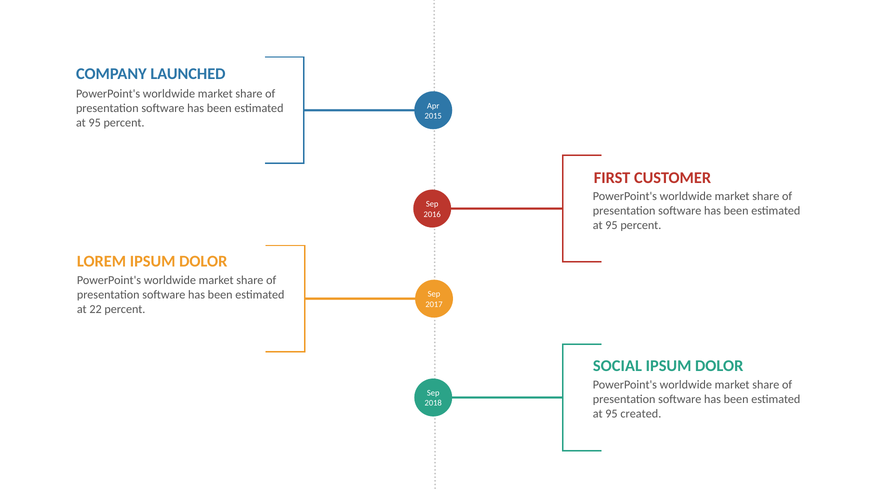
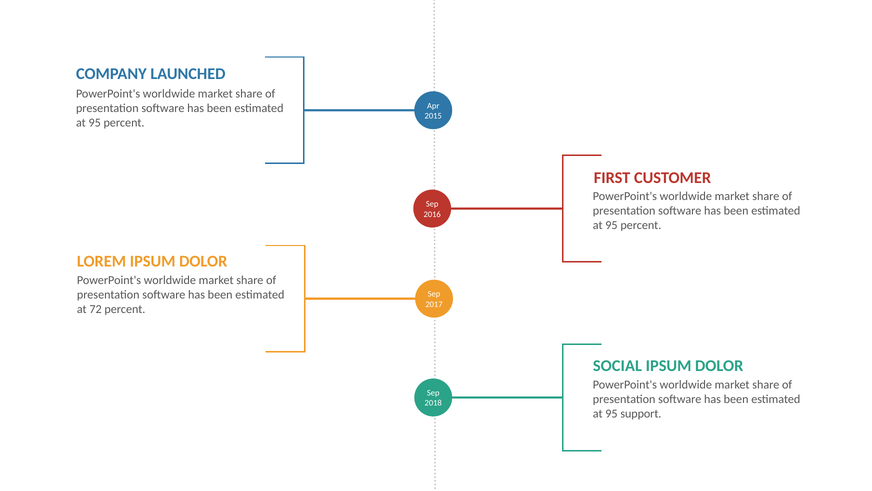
22: 22 -> 72
created: created -> support
